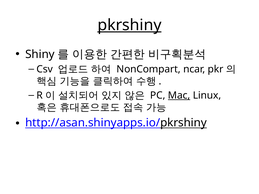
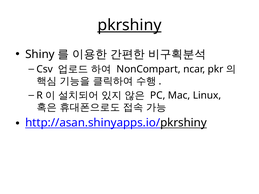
Mac underline: present -> none
